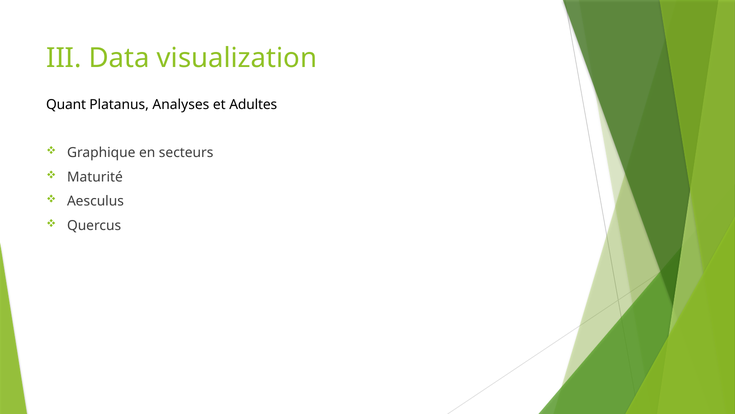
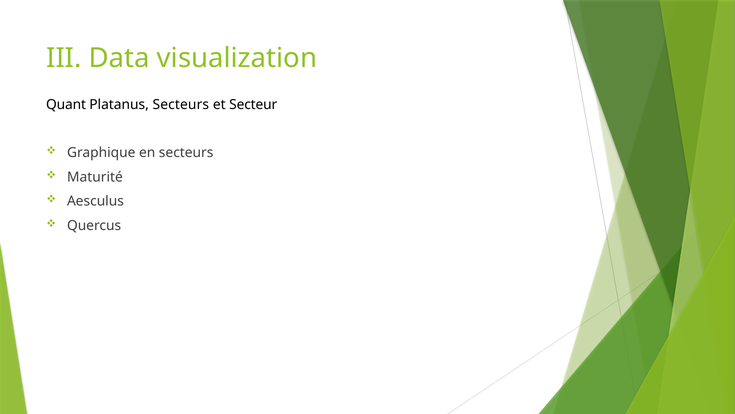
Platanus Analyses: Analyses -> Secteurs
Adultes: Adultes -> Secteur
